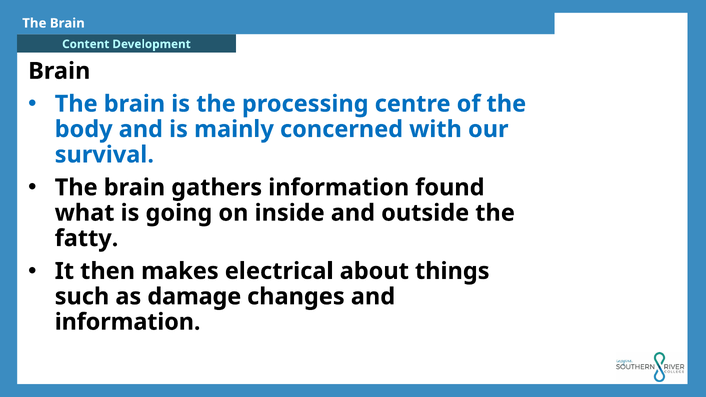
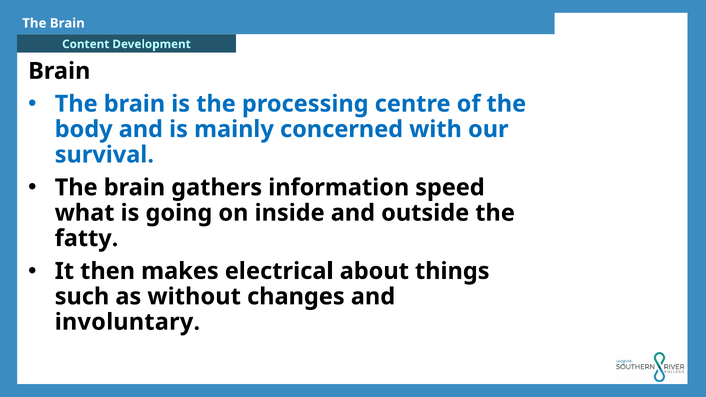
found: found -> speed
damage: damage -> without
information at (128, 322): information -> involuntary
